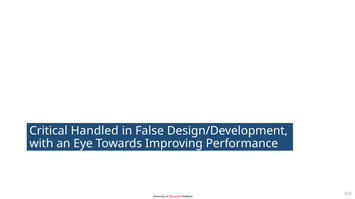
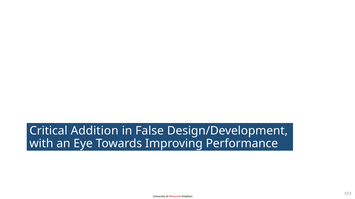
Handled: Handled -> Addition
